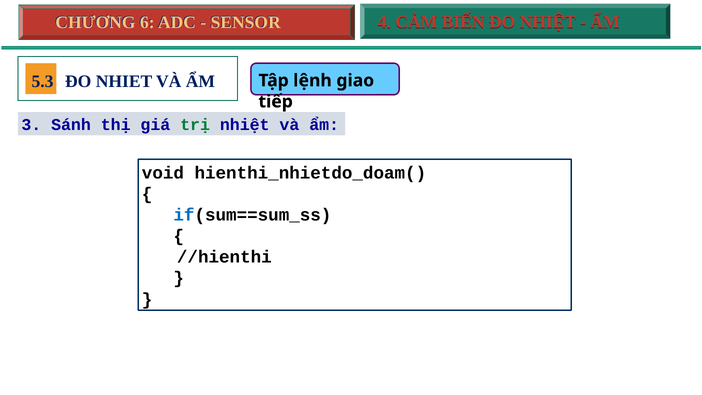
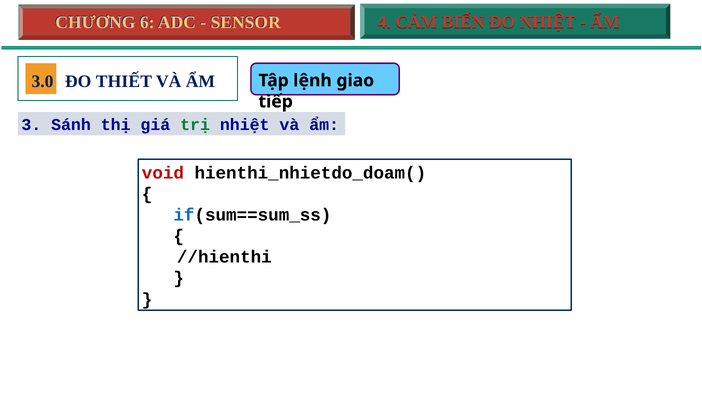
5.3: 5.3 -> 3.0
NHIET: NHIET -> THIẾT
void colour: black -> red
